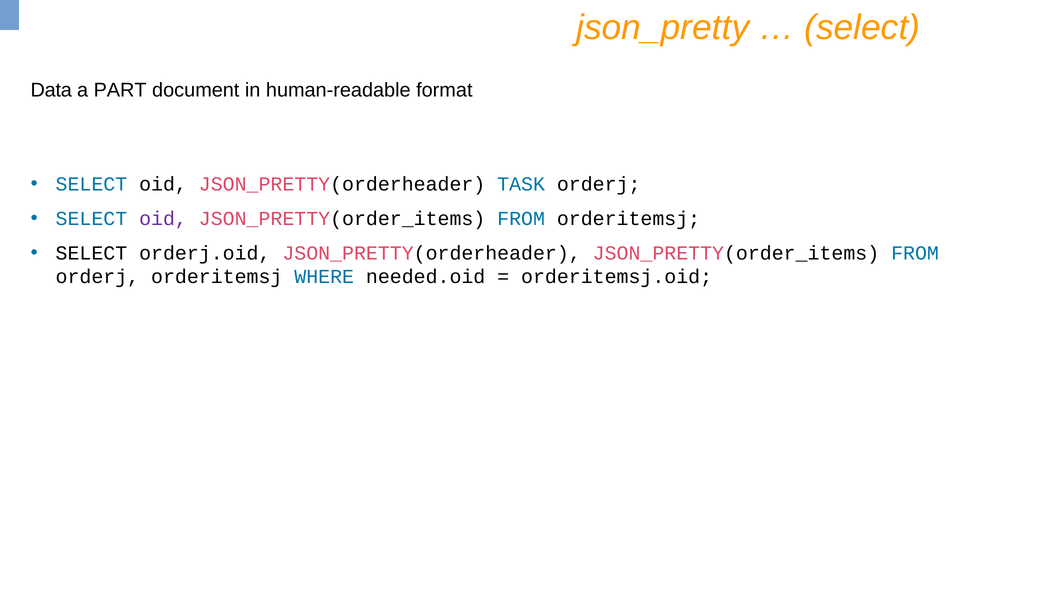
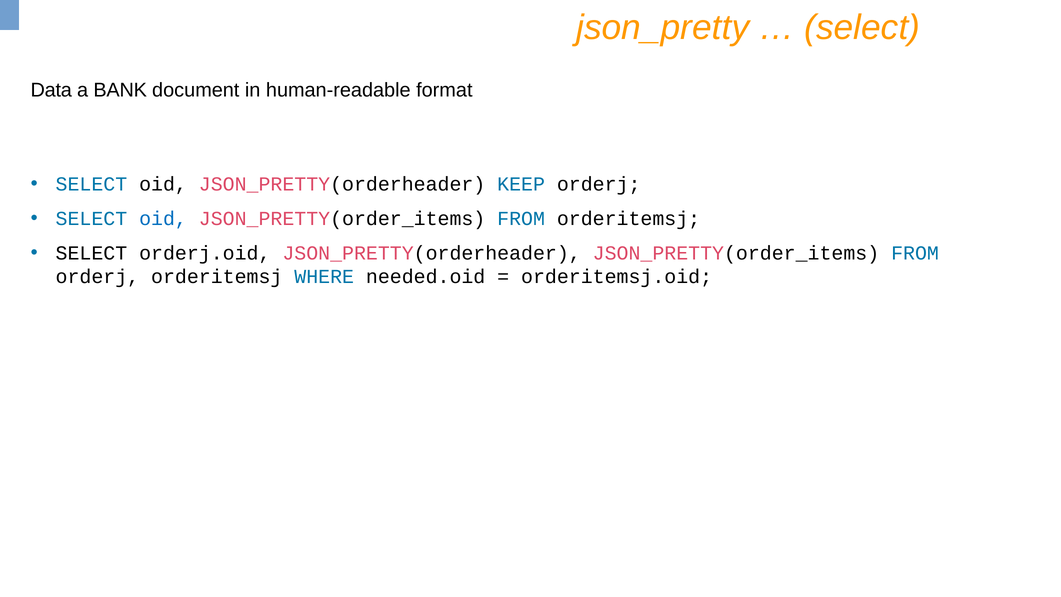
PART: PART -> BANK
TASK: TASK -> KEEP
oid at (163, 218) colour: purple -> blue
